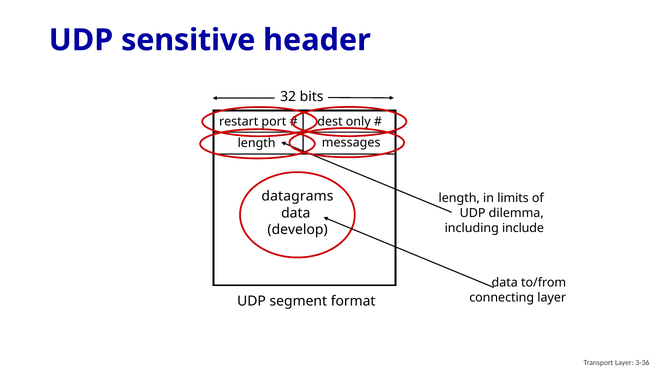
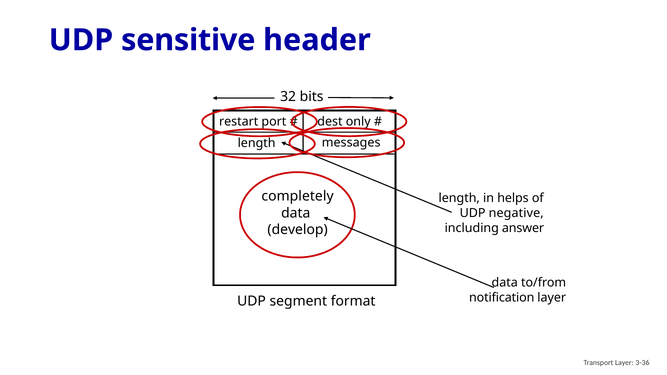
datagrams: datagrams -> completely
limits: limits -> helps
dilemma: dilemma -> negative
include: include -> answer
connecting: connecting -> notification
